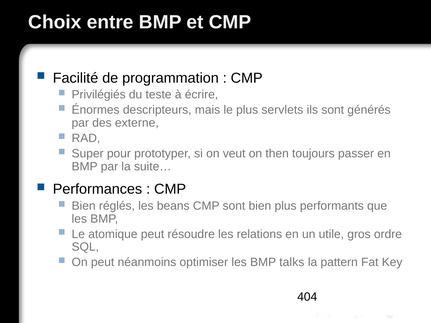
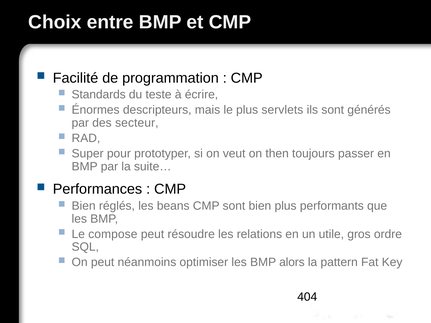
Privilégiés: Privilégiés -> Standards
externe: externe -> secteur
atomique: atomique -> compose
talks: talks -> alors
